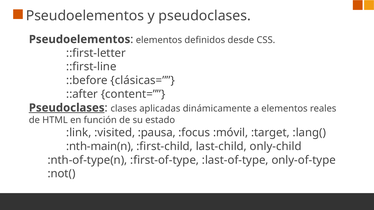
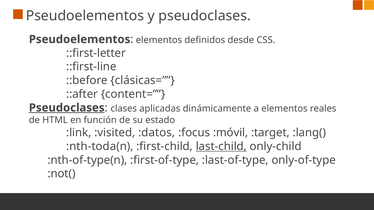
:pausa: :pausa -> :datos
:nth-main(n: :nth-main(n -> :nth-toda(n
last-child underline: none -> present
